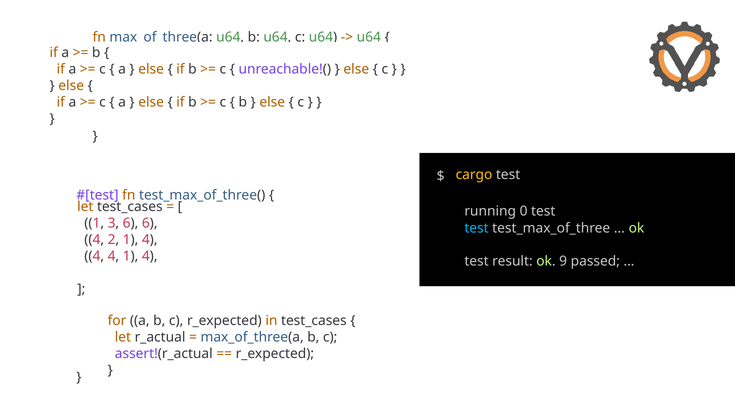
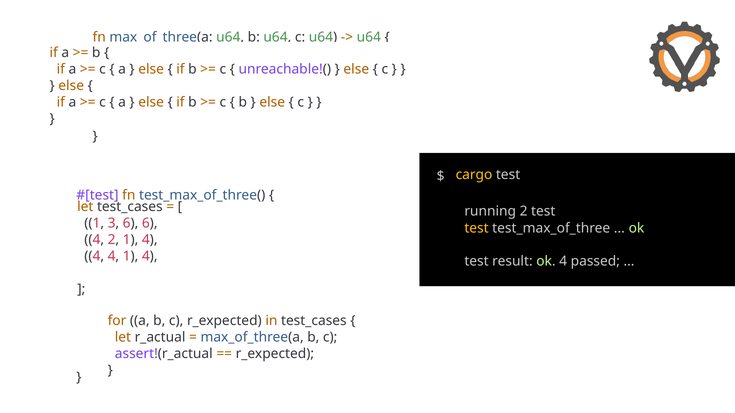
running 0: 0 -> 2
test at (477, 228) colour: light blue -> yellow
ok 9: 9 -> 4
